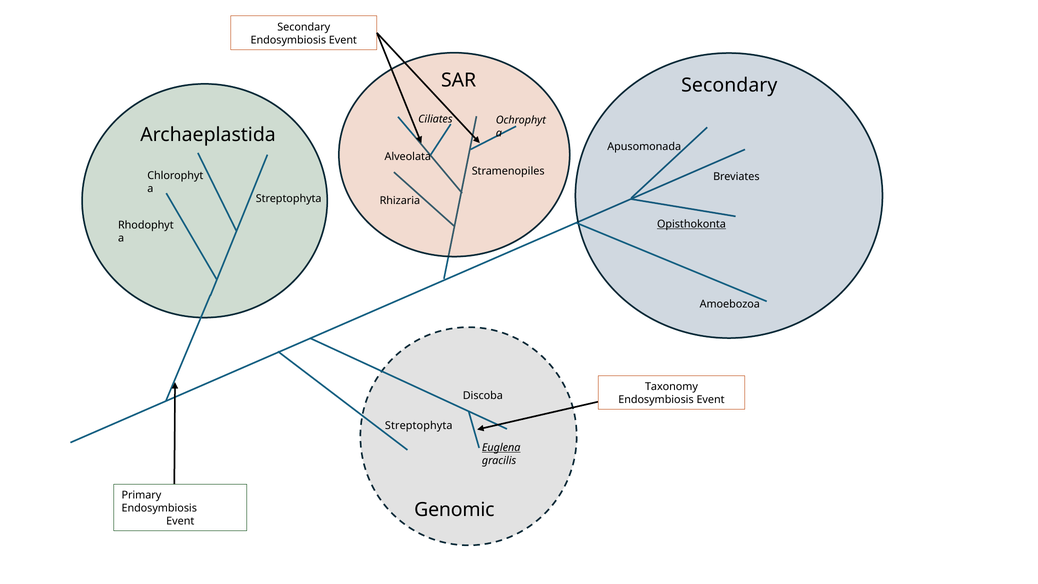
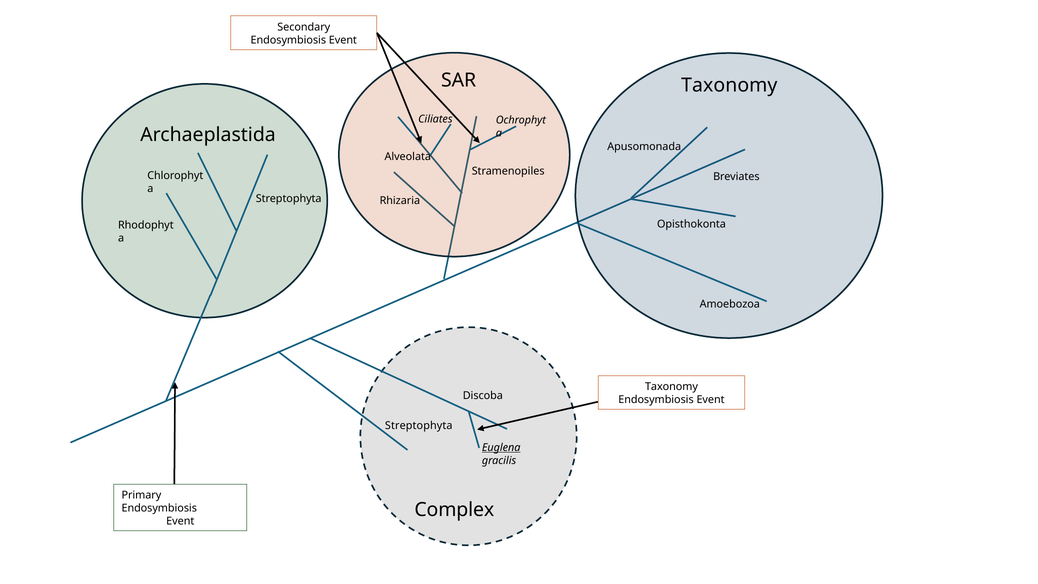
Secondary at (729, 85): Secondary -> Taxonomy
Opisthokonta underline: present -> none
Genomic: Genomic -> Complex
